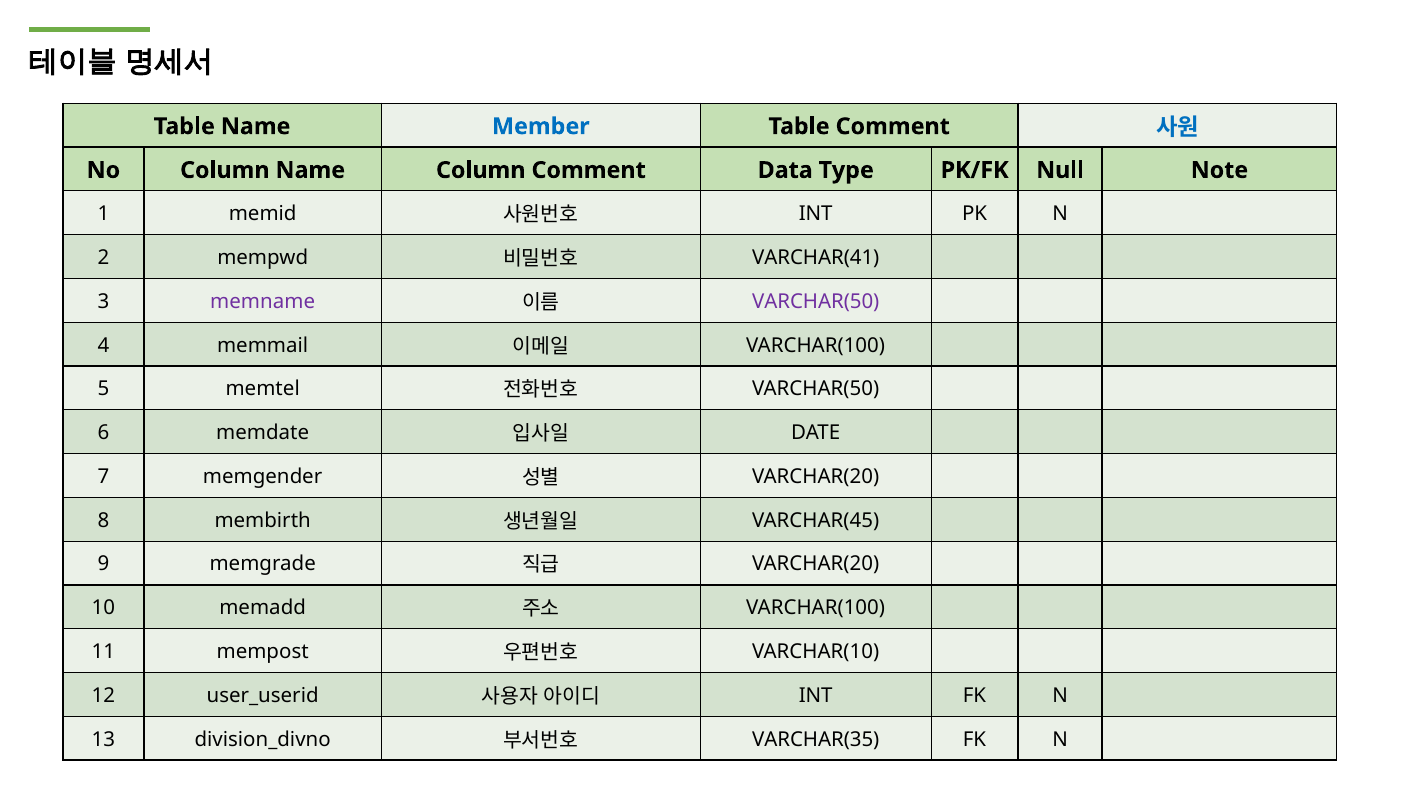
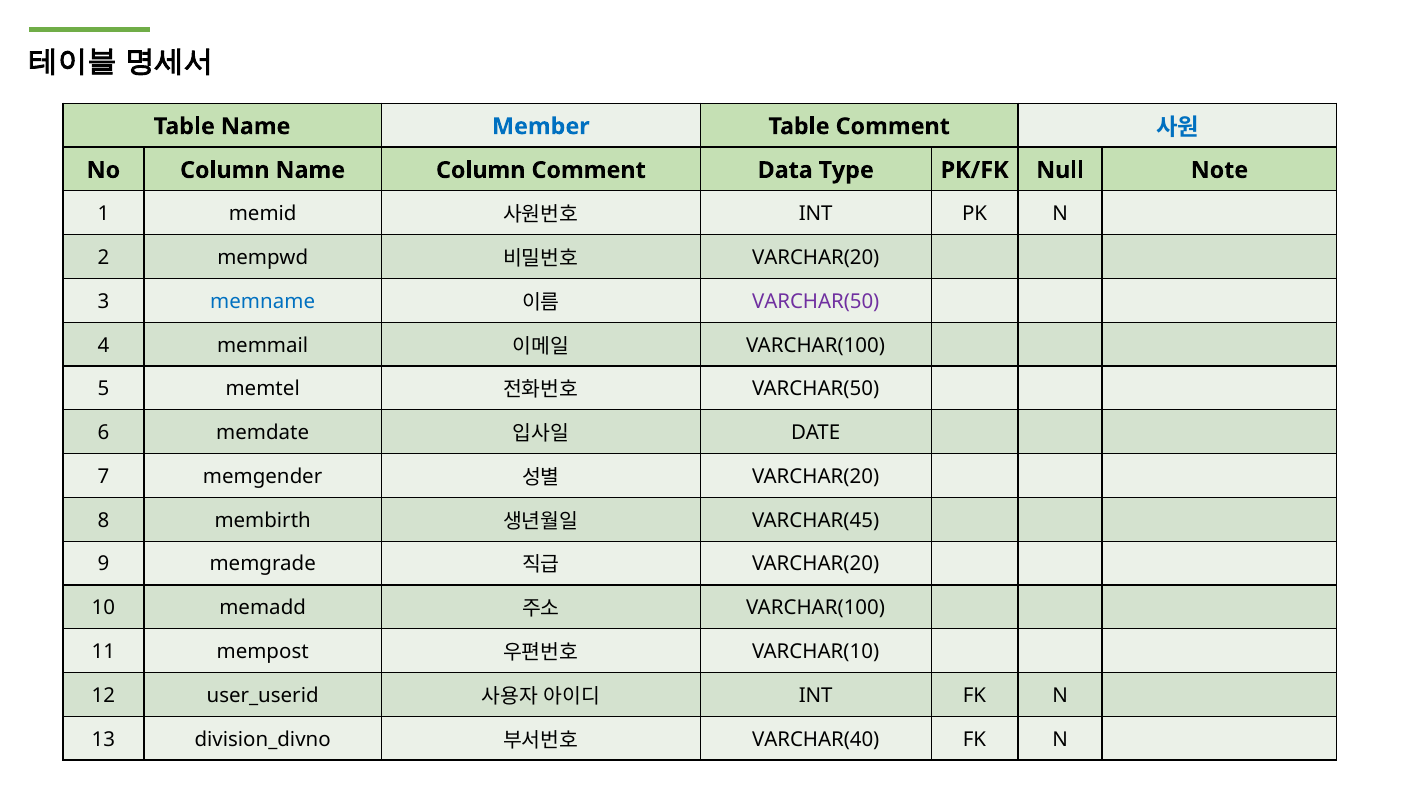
VARCHAR(41 at (816, 258): VARCHAR(41 -> VARCHAR(20
memname colour: purple -> blue
VARCHAR(35: VARCHAR(35 -> VARCHAR(40
